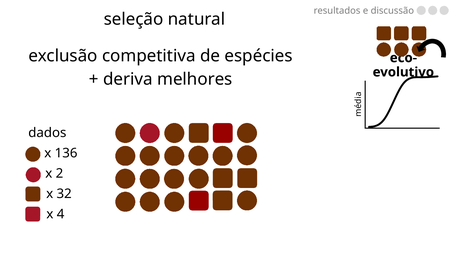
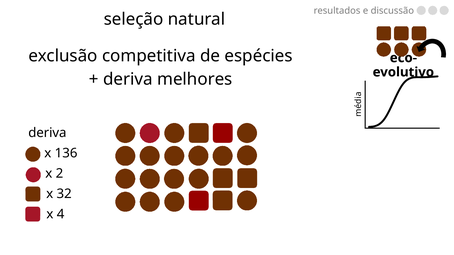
dados at (47, 133): dados -> deriva
